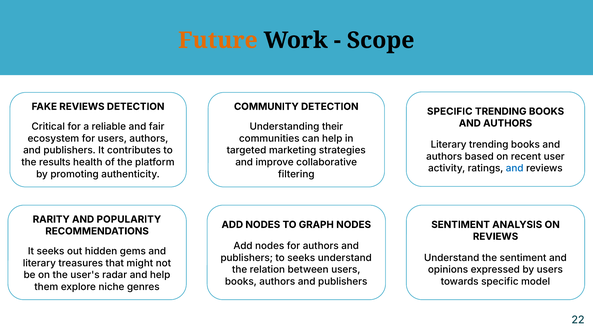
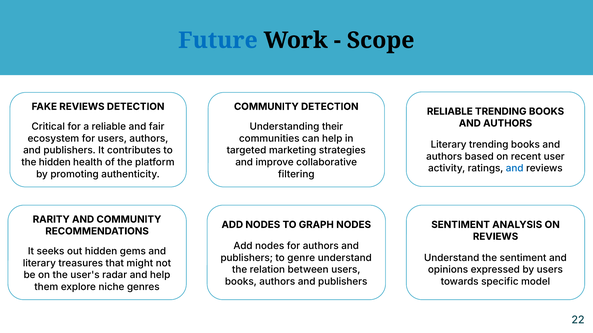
Future colour: orange -> blue
SPECIFIC at (450, 112): SPECIFIC -> RELIABLE
the results: results -> hidden
AND POPULARITY: POPULARITY -> COMMUNITY
to seeks: seeks -> genre
